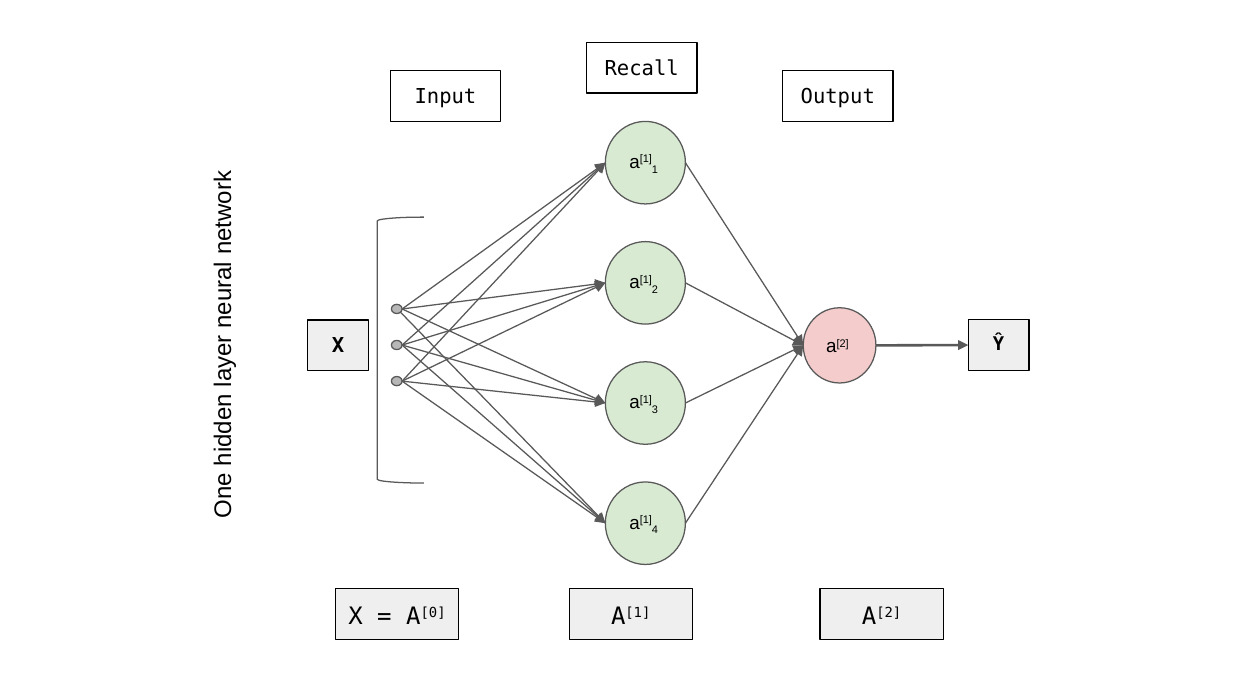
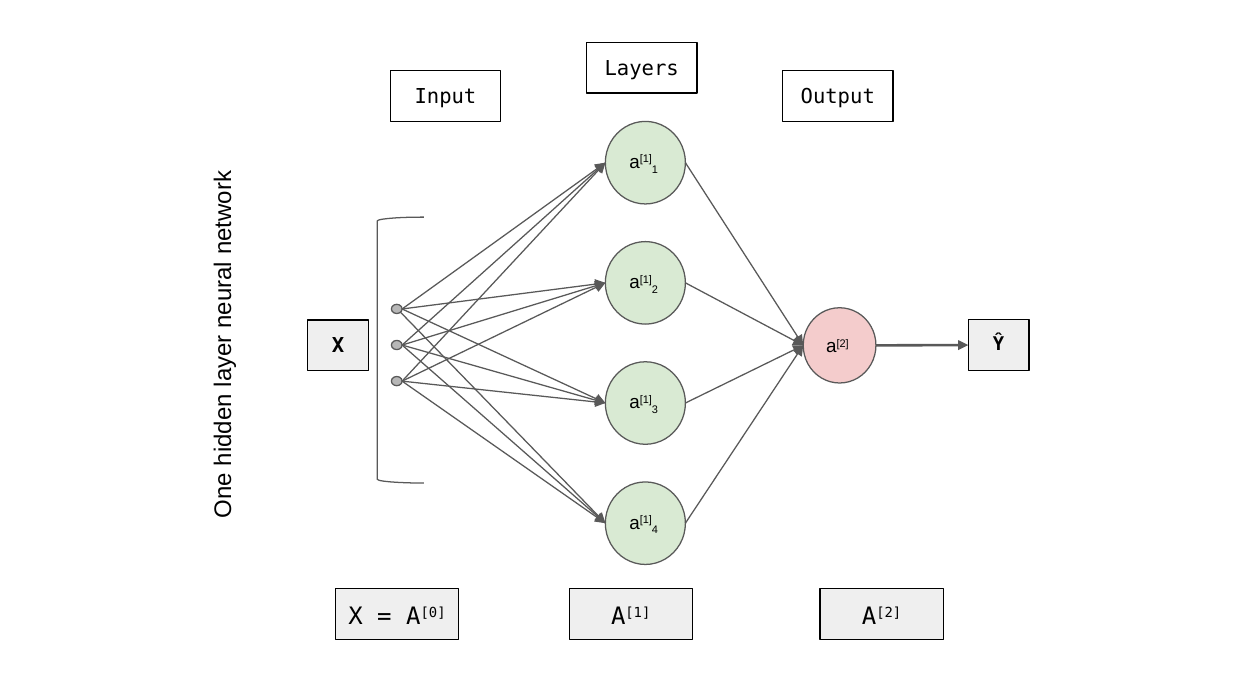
Recall: Recall -> Layers
